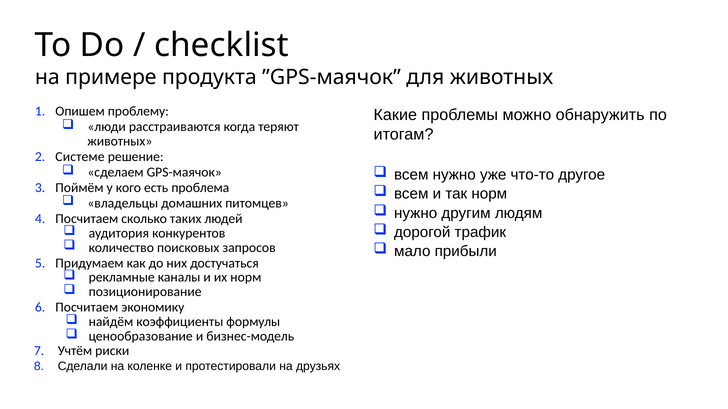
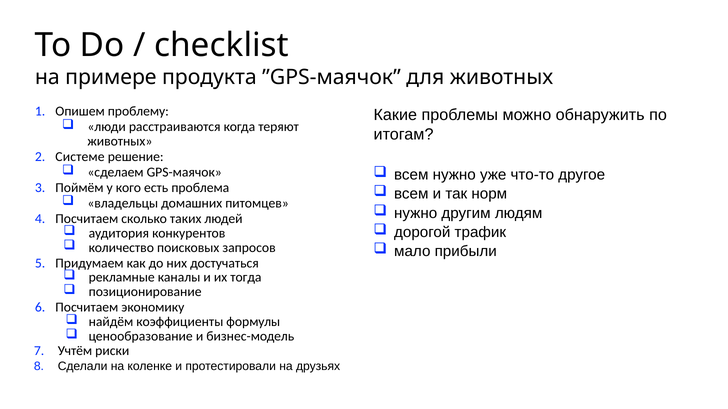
их норм: норм -> тогда
